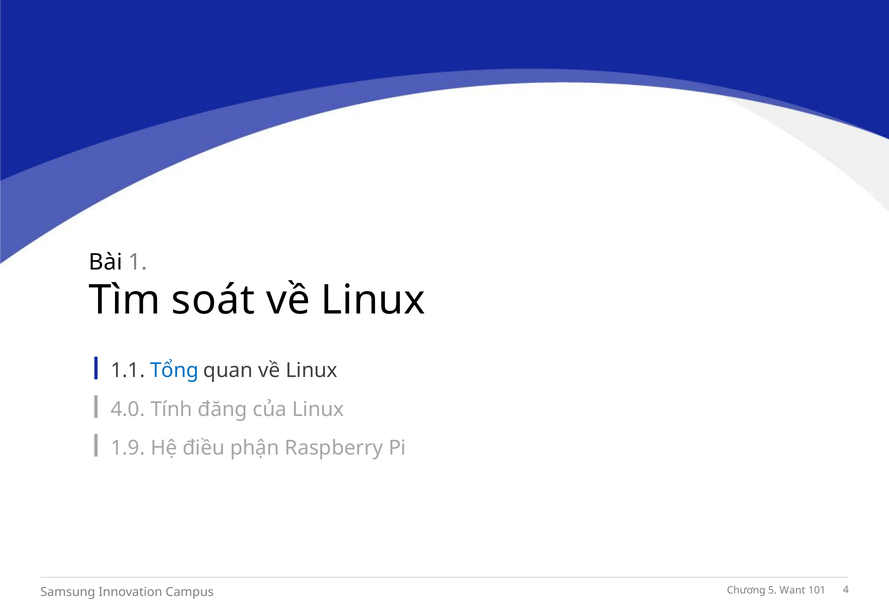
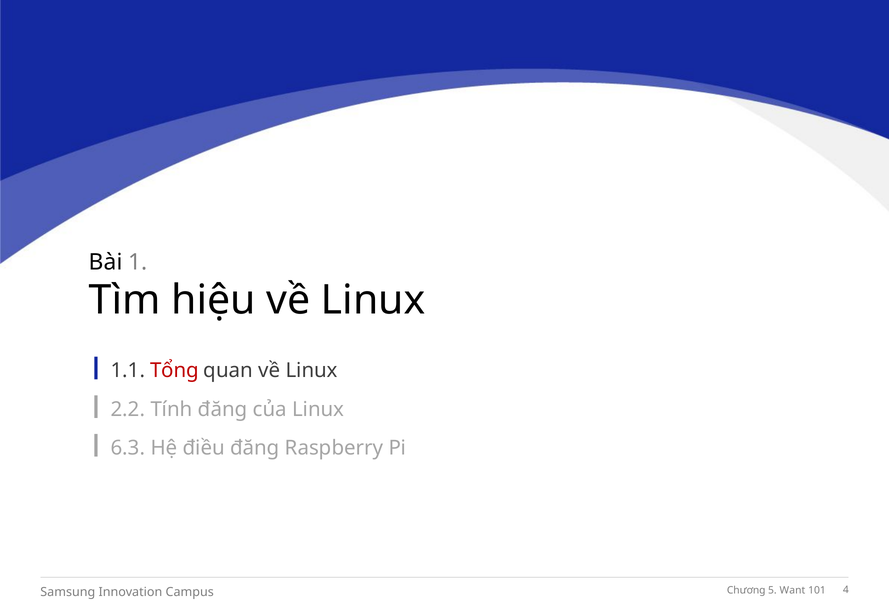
soát: soát -> hiệu
Tổng colour: blue -> red
4.0: 4.0 -> 2.2
1.9: 1.9 -> 6.3
điều phận: phận -> đăng
